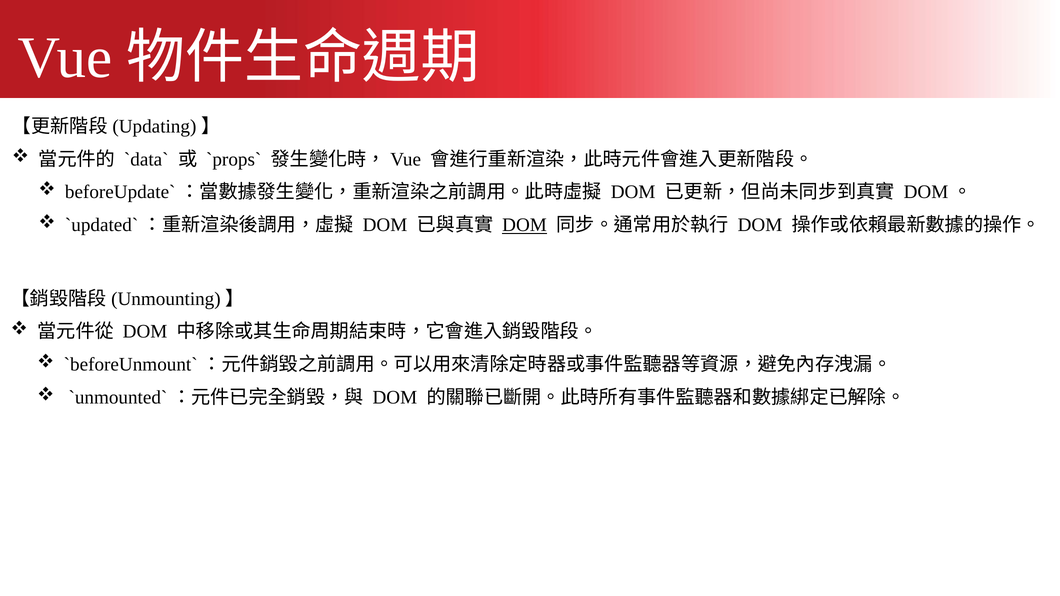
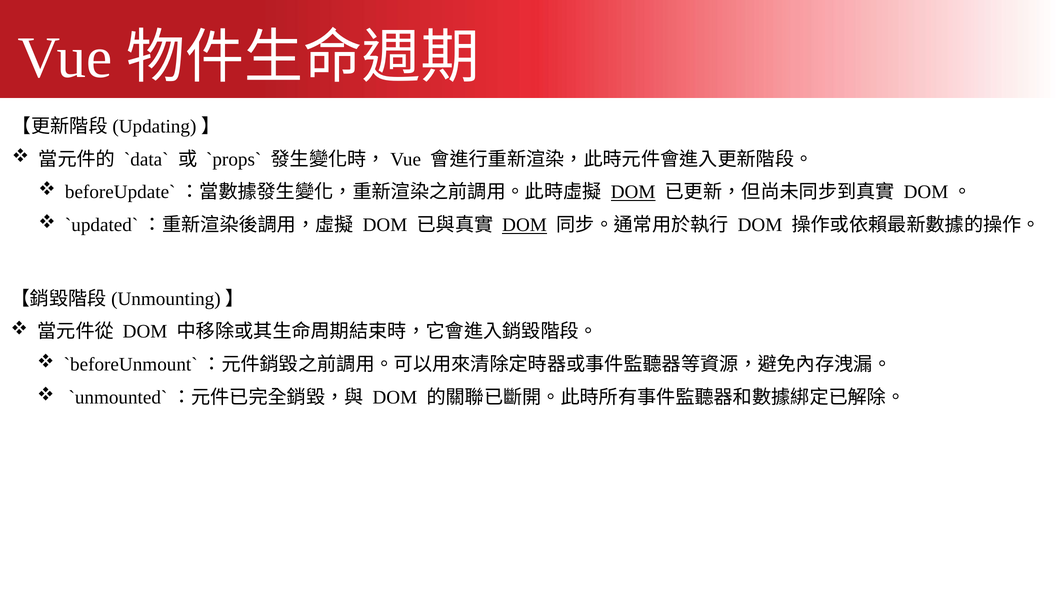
DOM at (633, 192) underline: none -> present
